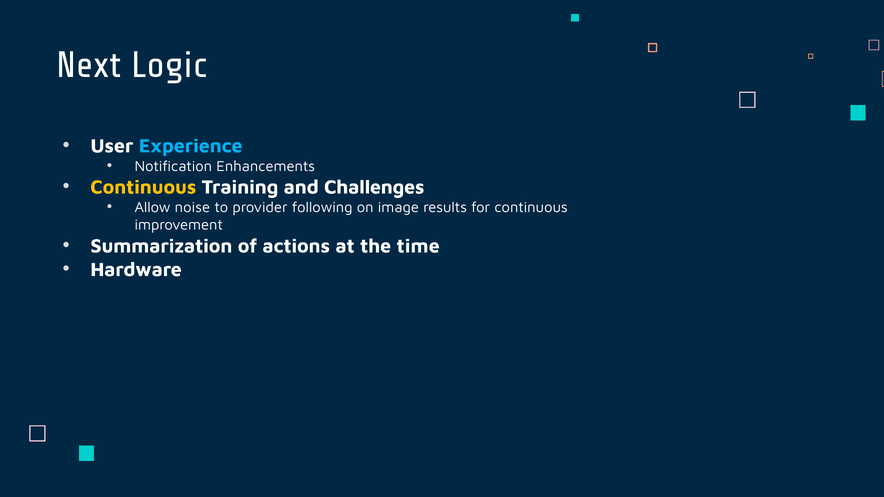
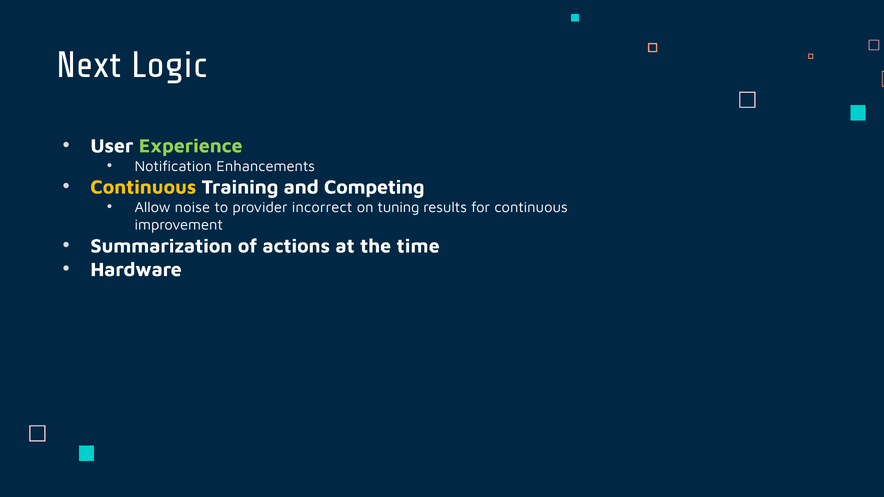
Experience colour: light blue -> light green
Challenges: Challenges -> Competing
following: following -> incorrect
image: image -> tuning
